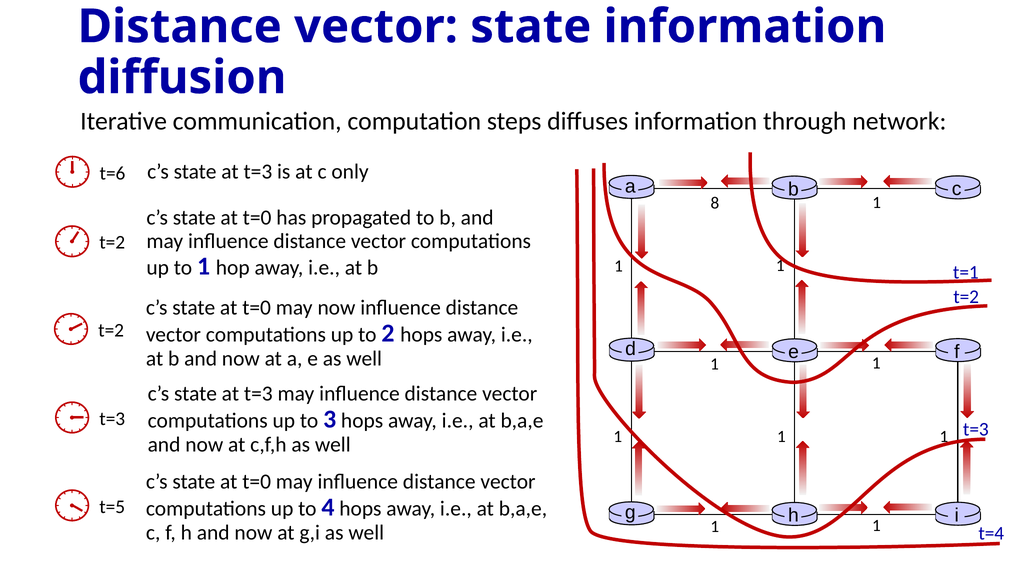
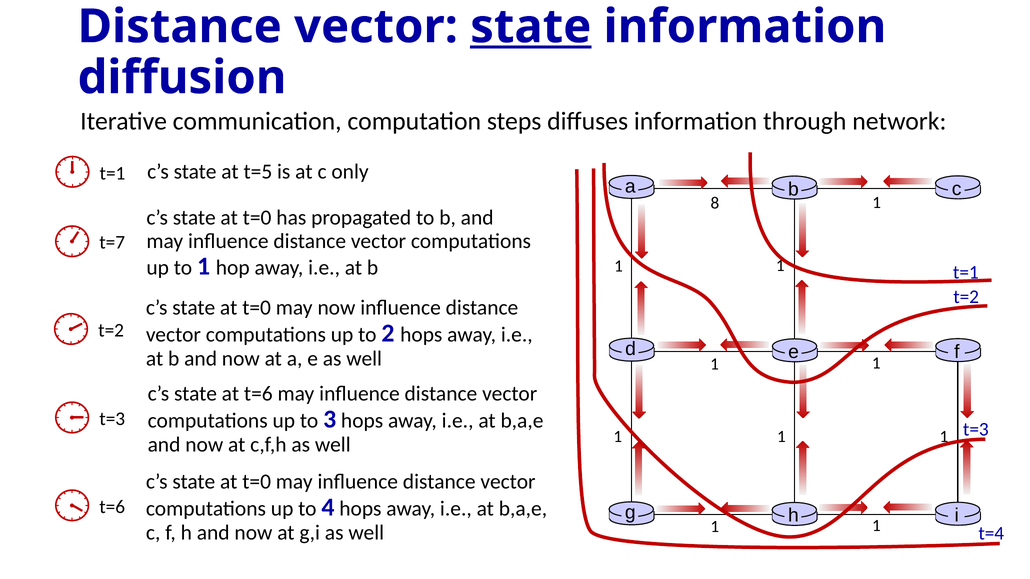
state at (531, 27) underline: none -> present
t=6 at (112, 173): t=6 -> t=1
t=3 at (258, 172): t=3 -> t=5
t=2 at (112, 243): t=2 -> t=7
t=3 at (258, 394): t=3 -> t=6
t=5 at (112, 507): t=5 -> t=6
